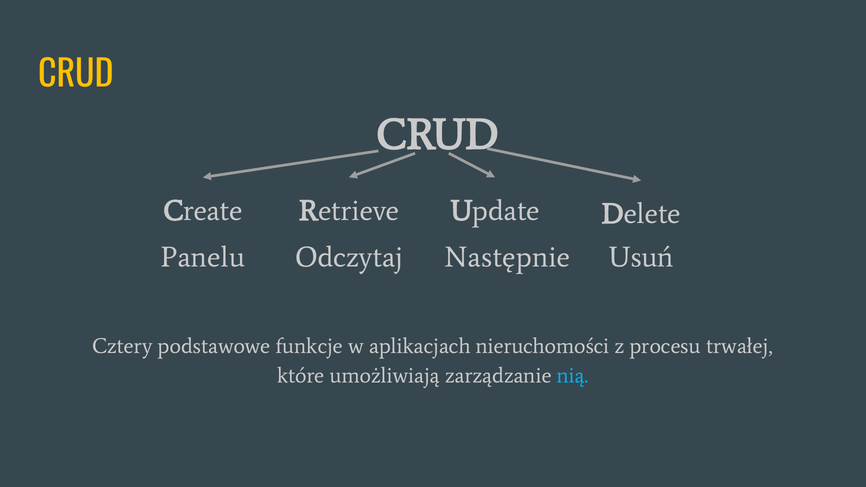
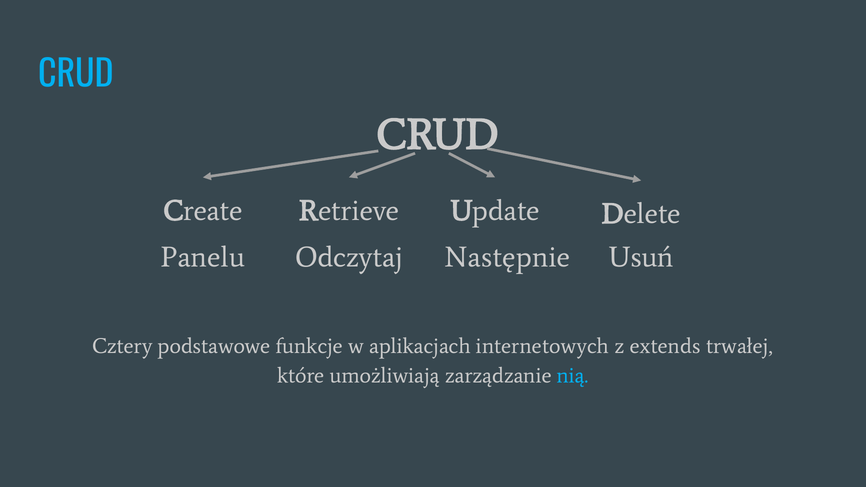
CRUD at (76, 75) colour: yellow -> light blue
nieruchomości: nieruchomości -> internetowych
procesu: procesu -> extends
